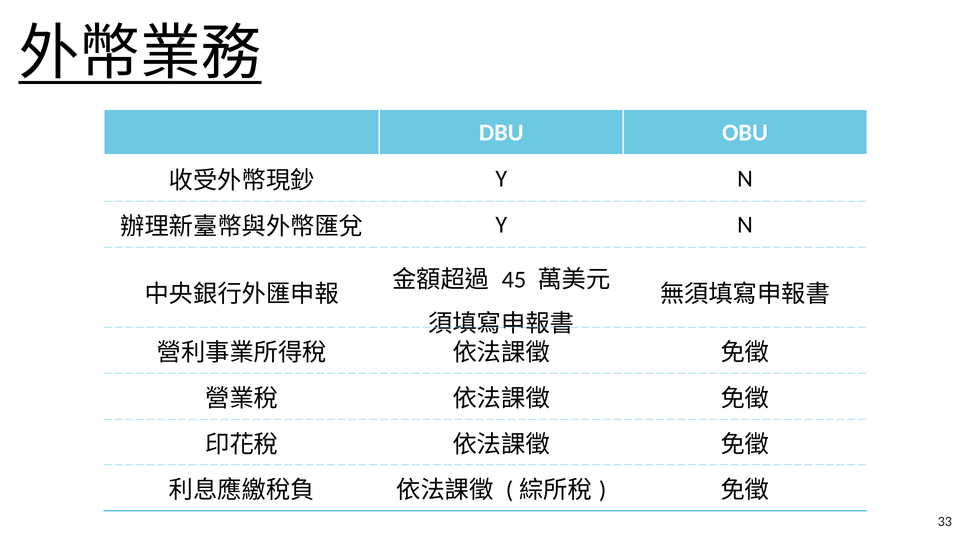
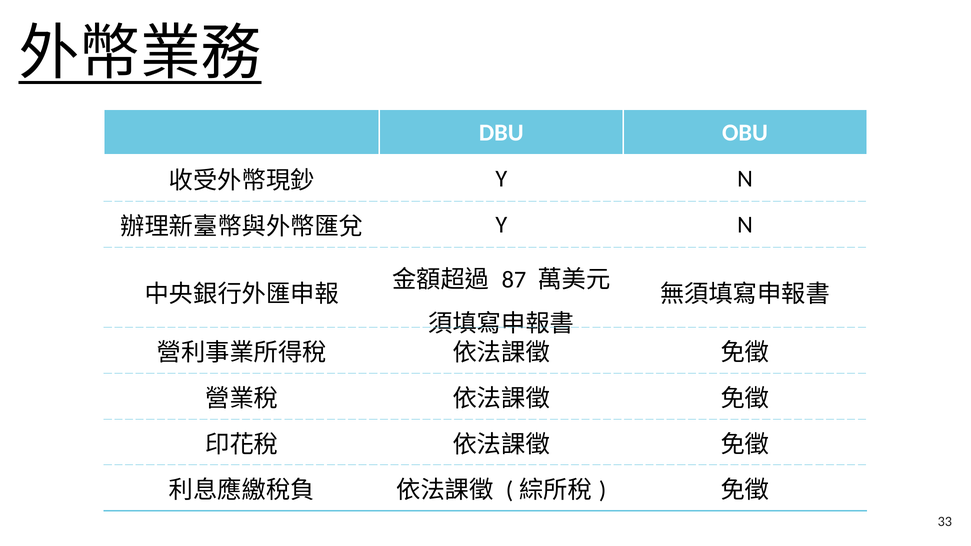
45: 45 -> 87
